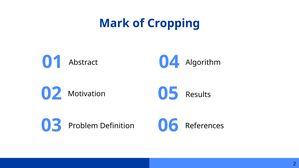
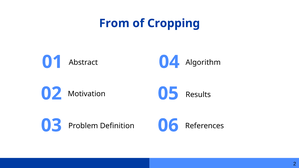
Mark: Mark -> From
